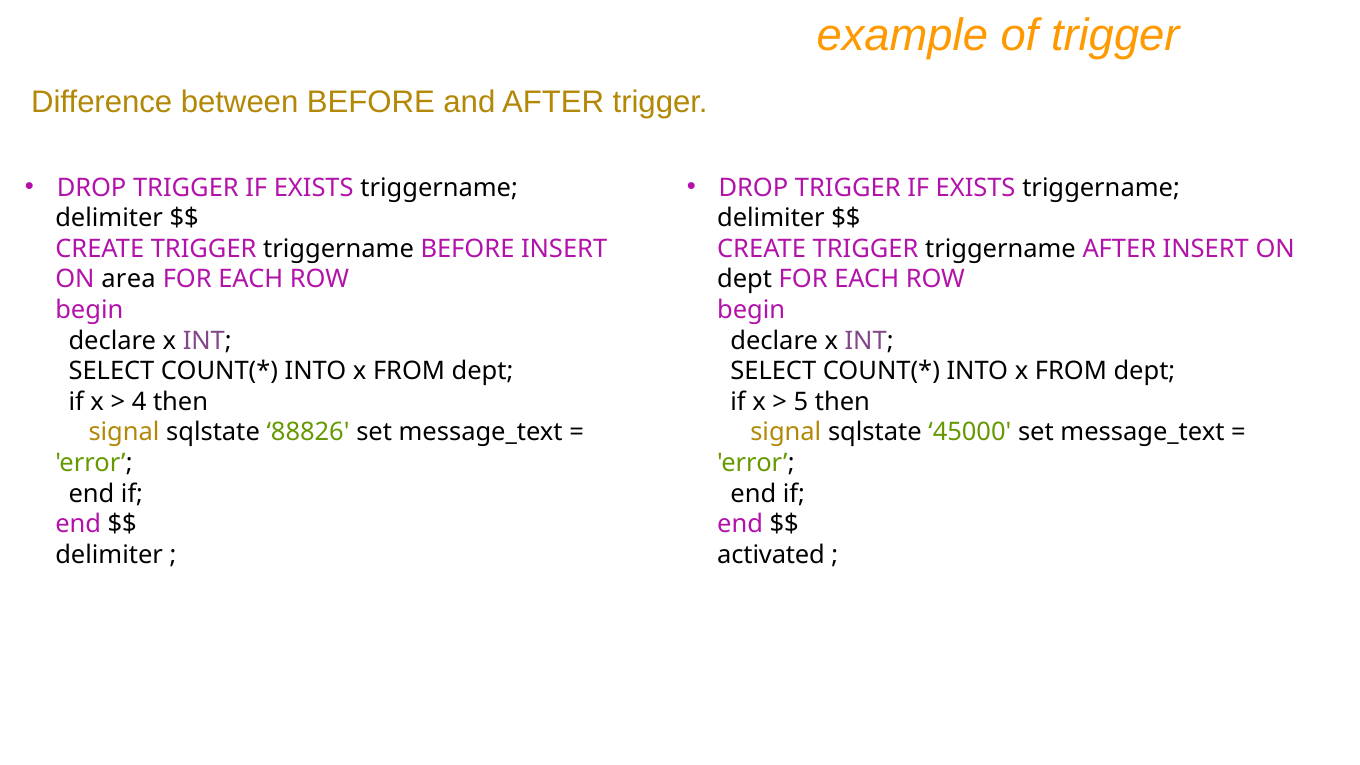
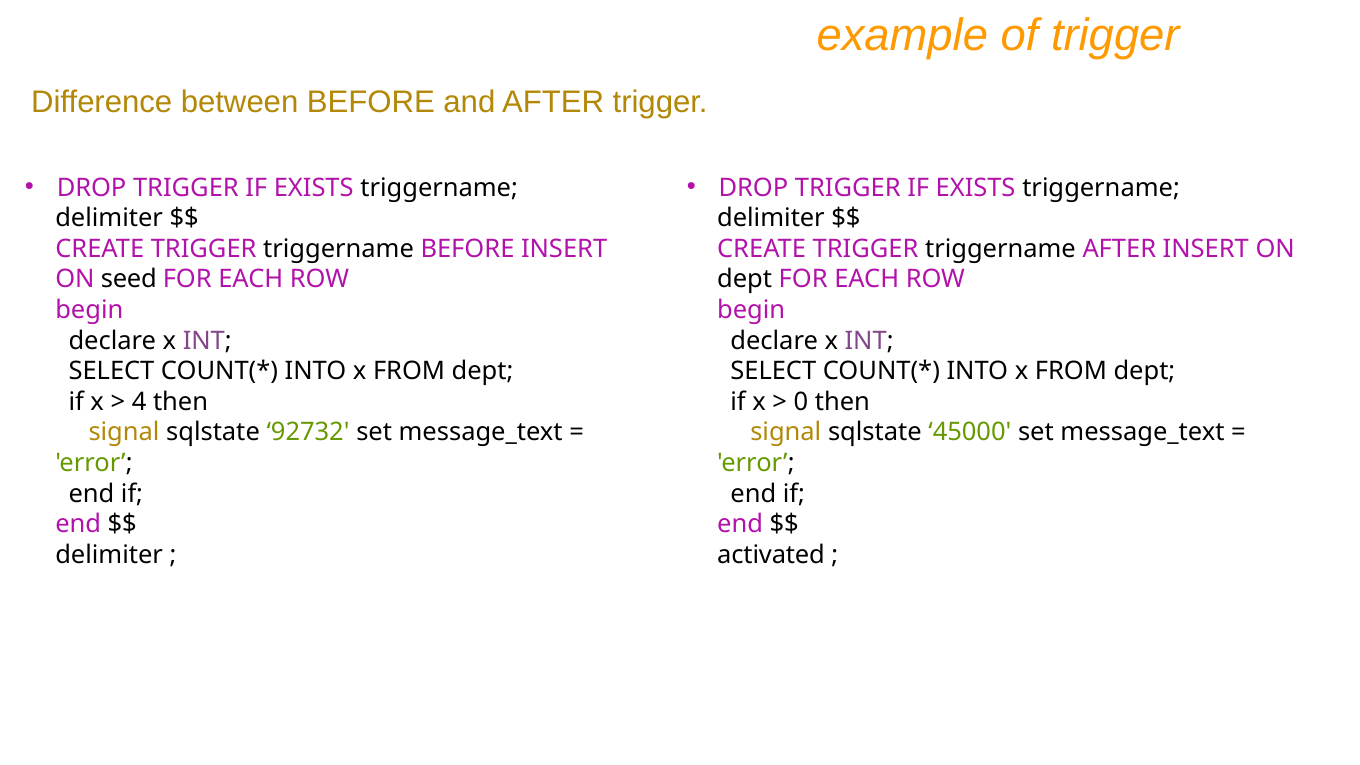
area: area -> seed
5: 5 -> 0
88826: 88826 -> 92732
